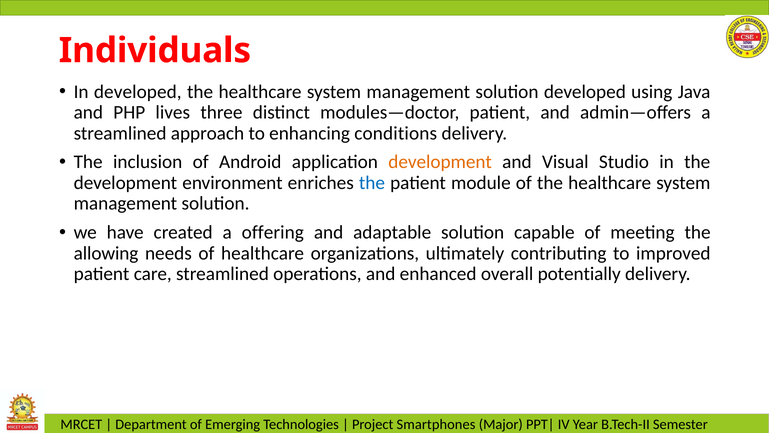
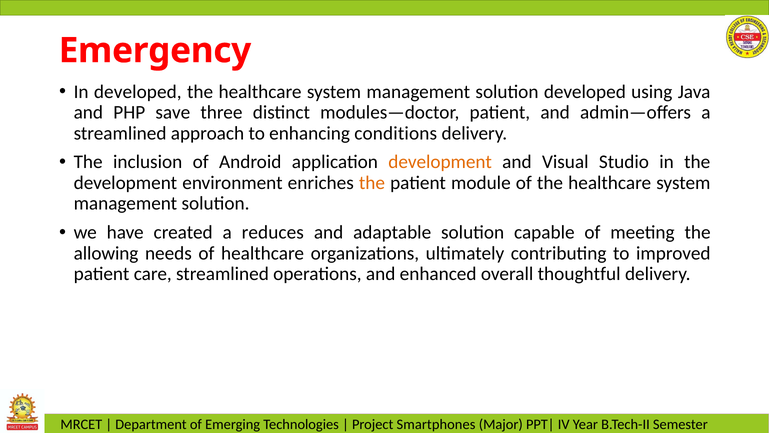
Individuals: Individuals -> Emergency
lives: lives -> save
the at (372, 183) colour: blue -> orange
offering: offering -> reduces
potentially: potentially -> thoughtful
